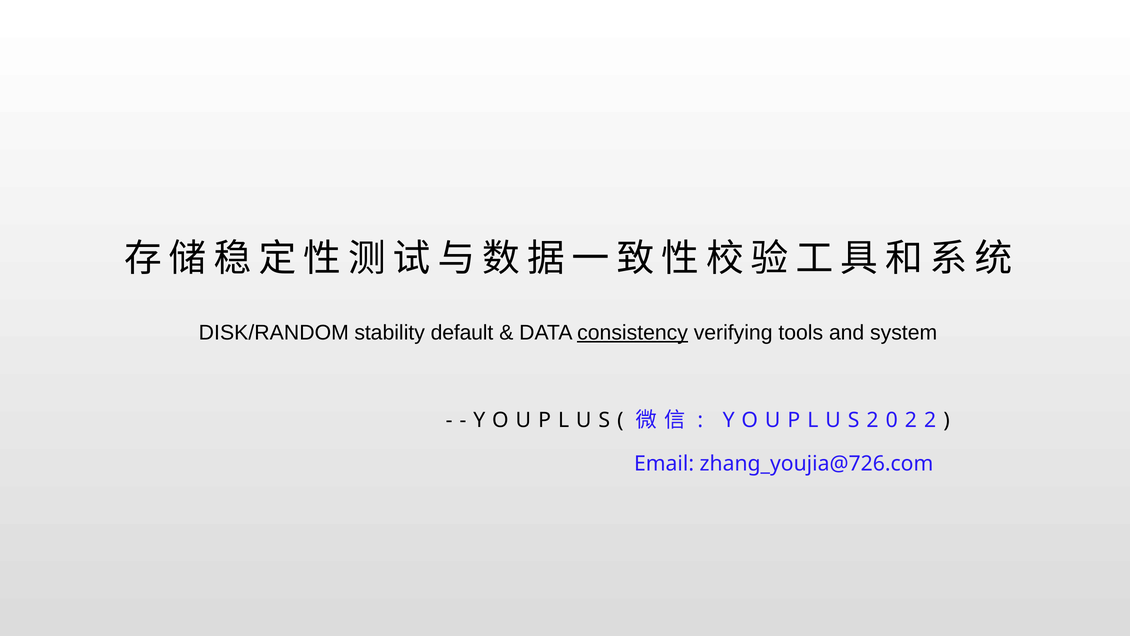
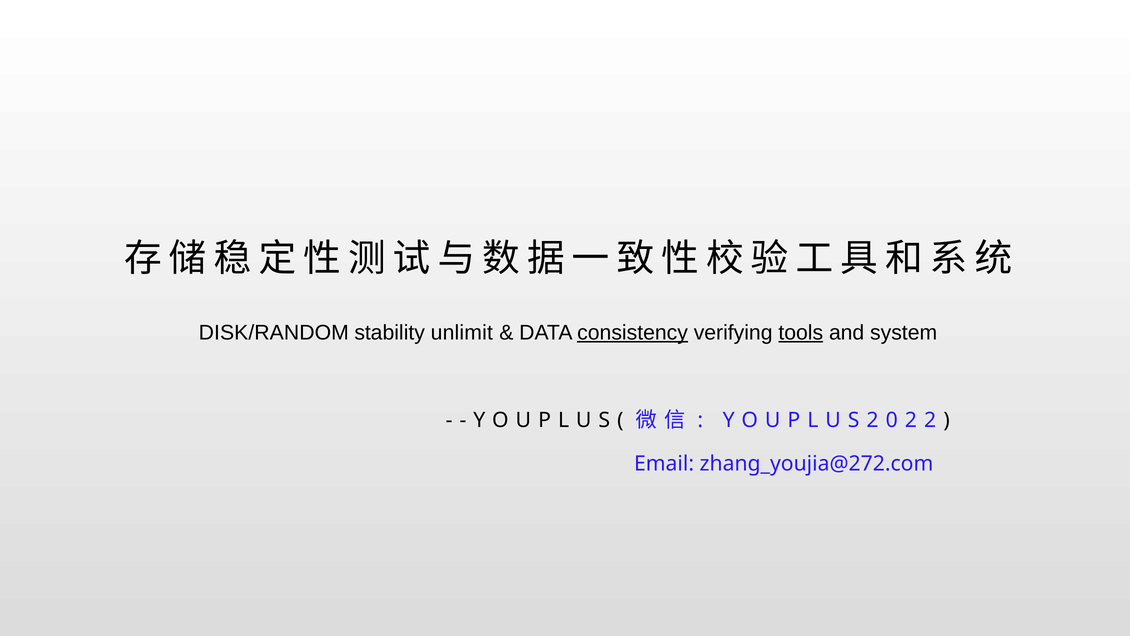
default: default -> unlimit
tools underline: none -> present
zhang_youjia@726.com: zhang_youjia@726.com -> zhang_youjia@272.com
